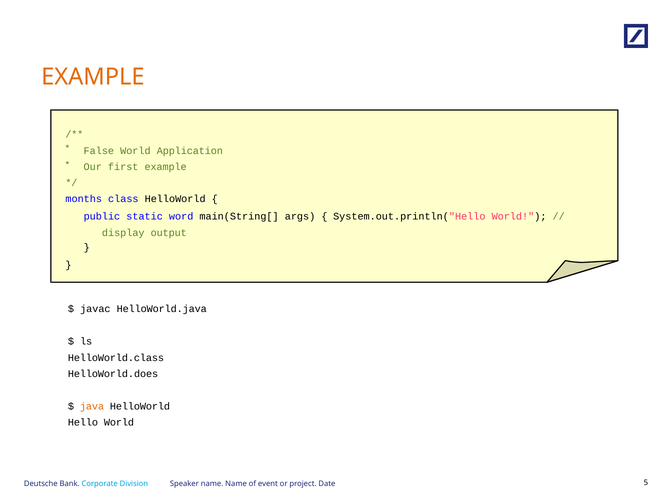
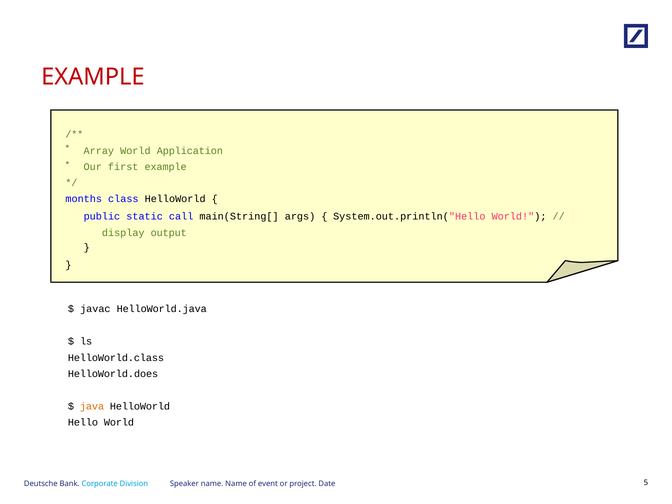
EXAMPLE at (93, 77) colour: orange -> red
False: False -> Array
word: word -> call
